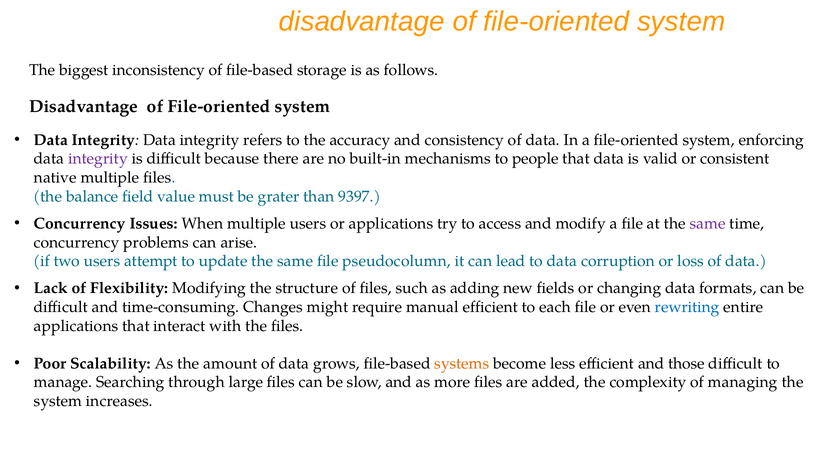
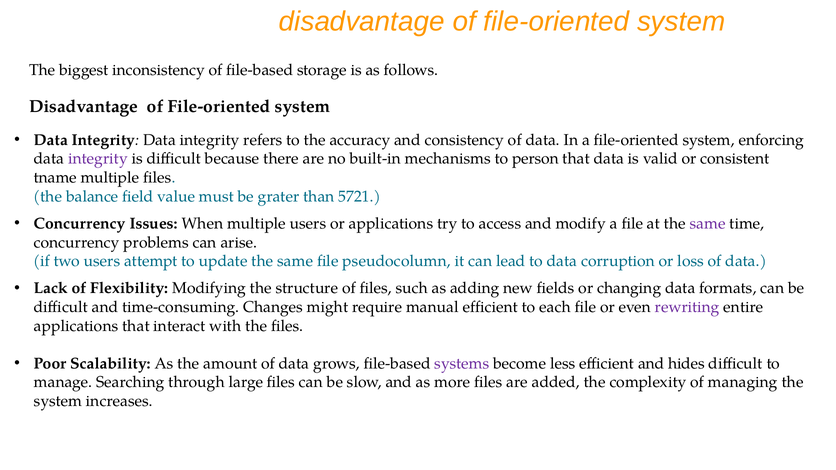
people: people -> person
native: native -> tname
9397: 9397 -> 5721
rewriting colour: blue -> purple
systems colour: orange -> purple
those: those -> hides
